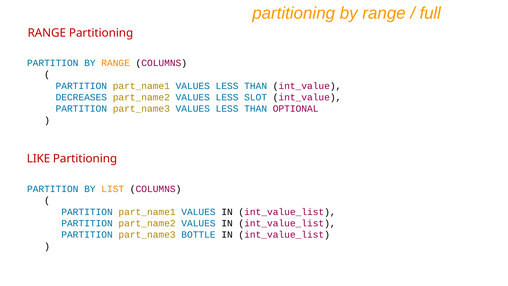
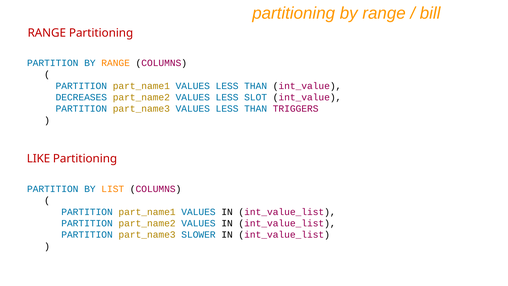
full: full -> bill
OPTIONAL: OPTIONAL -> TRIGGERS
BOTTLE: BOTTLE -> SLOWER
